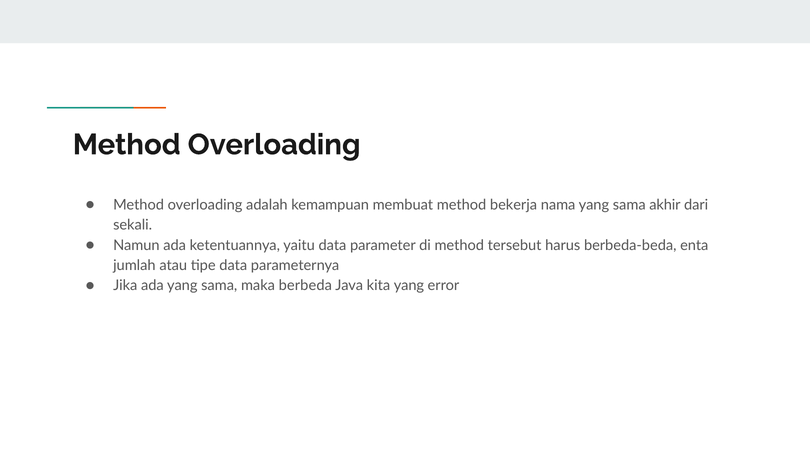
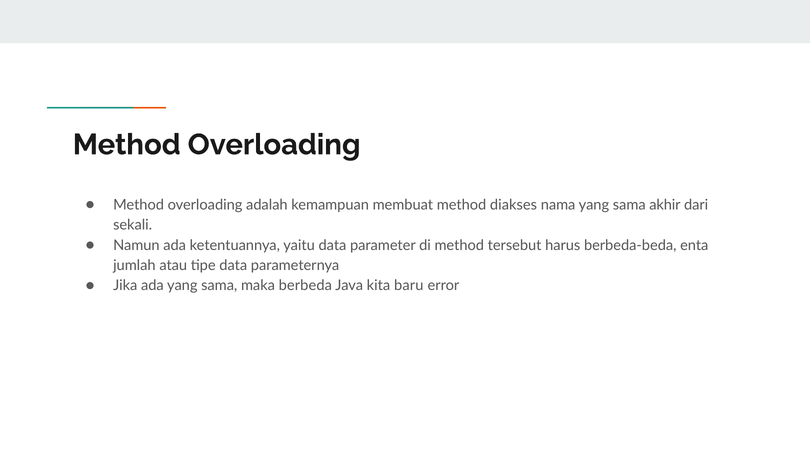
bekerja: bekerja -> diakses
kita yang: yang -> baru
